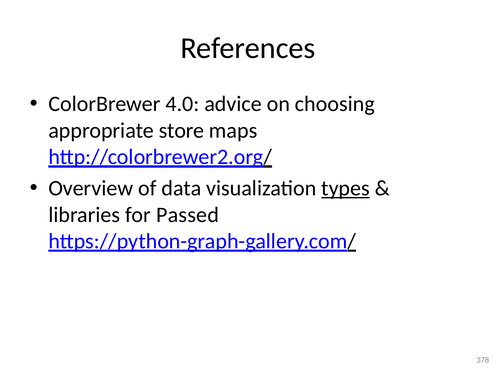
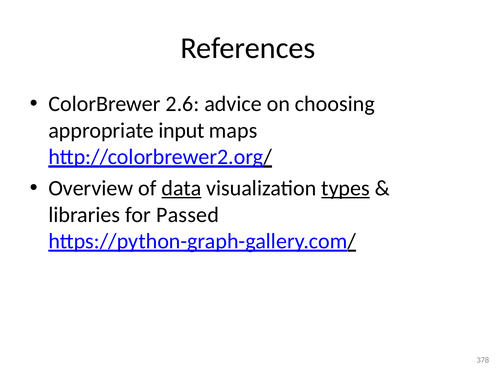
4.0: 4.0 -> 2.6
store: store -> input
data underline: none -> present
